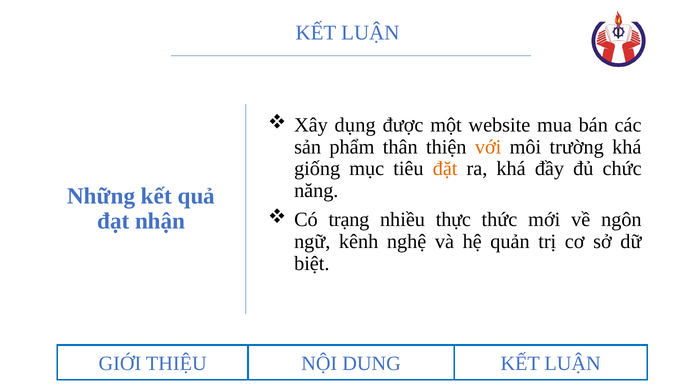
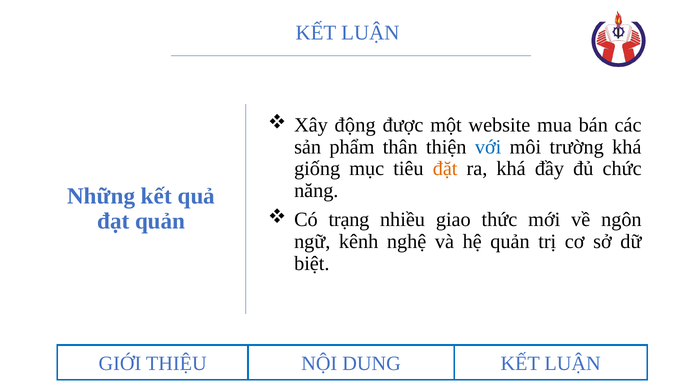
dụng: dụng -> động
với colour: orange -> blue
thực: thực -> giao
đạt nhận: nhận -> quản
